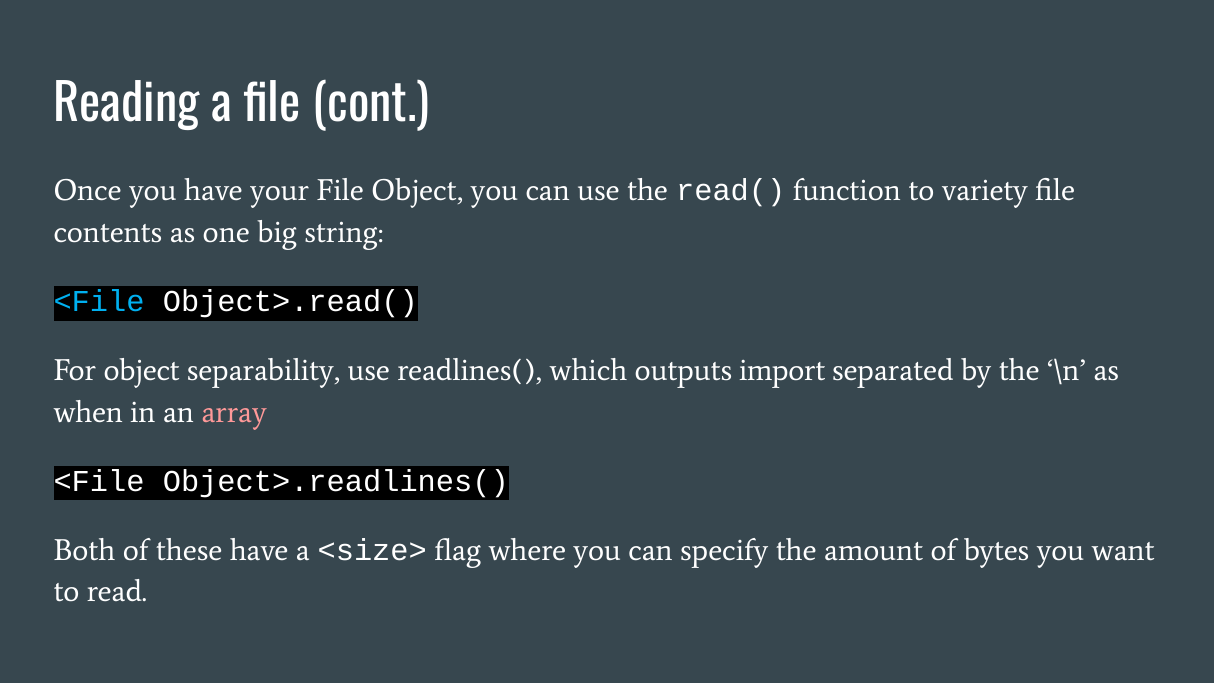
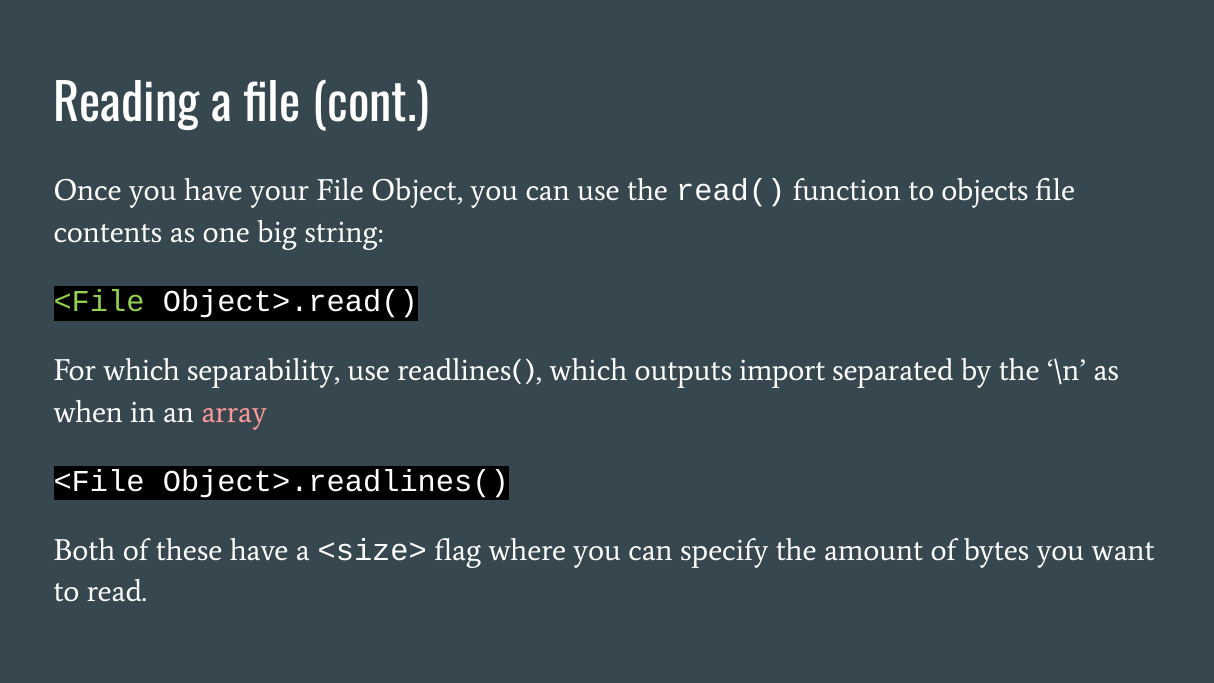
variety: variety -> objects
<File at (99, 302) colour: light blue -> light green
For object: object -> which
